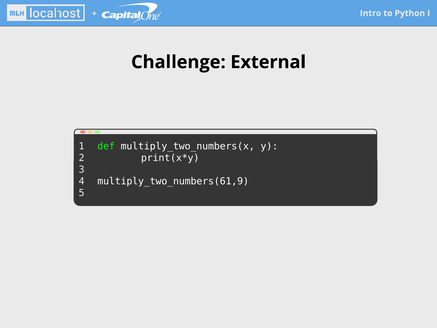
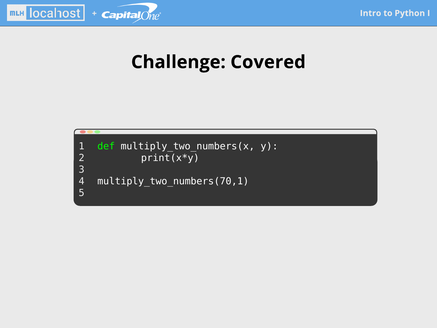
External: External -> Covered
multiply_two_numbers(61,9: multiply_two_numbers(61,9 -> multiply_two_numbers(70,1
